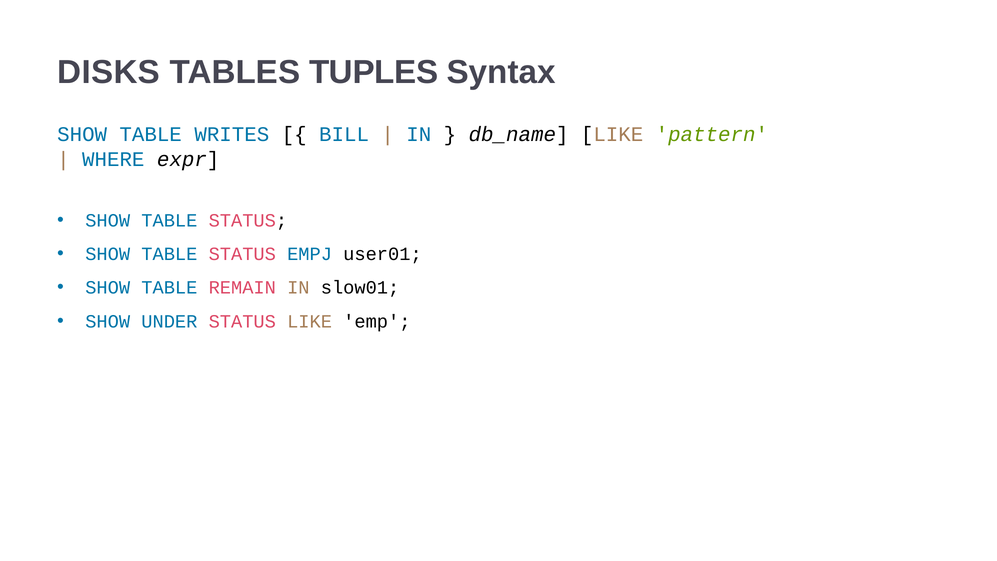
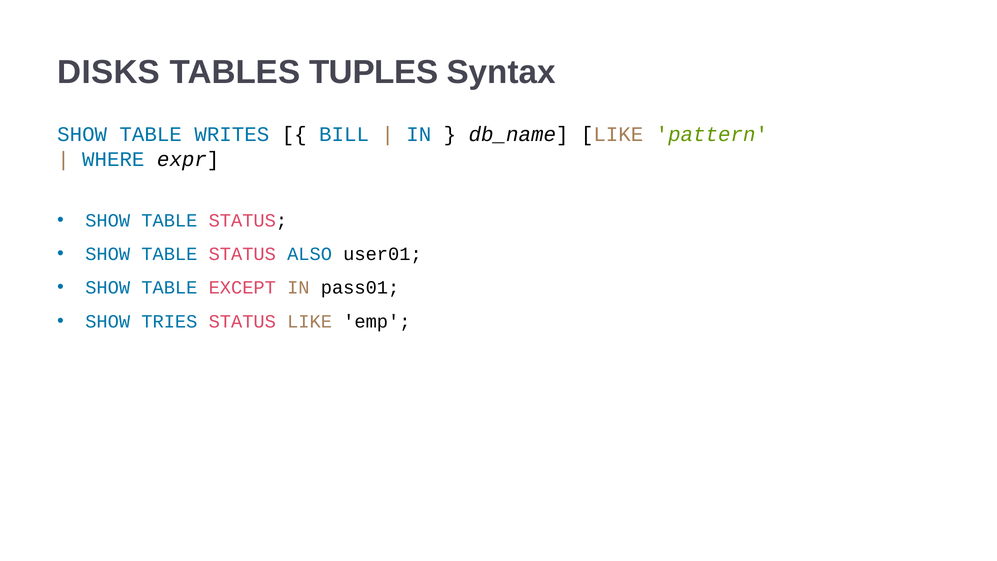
EMPJ: EMPJ -> ALSO
REMAIN: REMAIN -> EXCEPT
slow01: slow01 -> pass01
UNDER: UNDER -> TRIES
